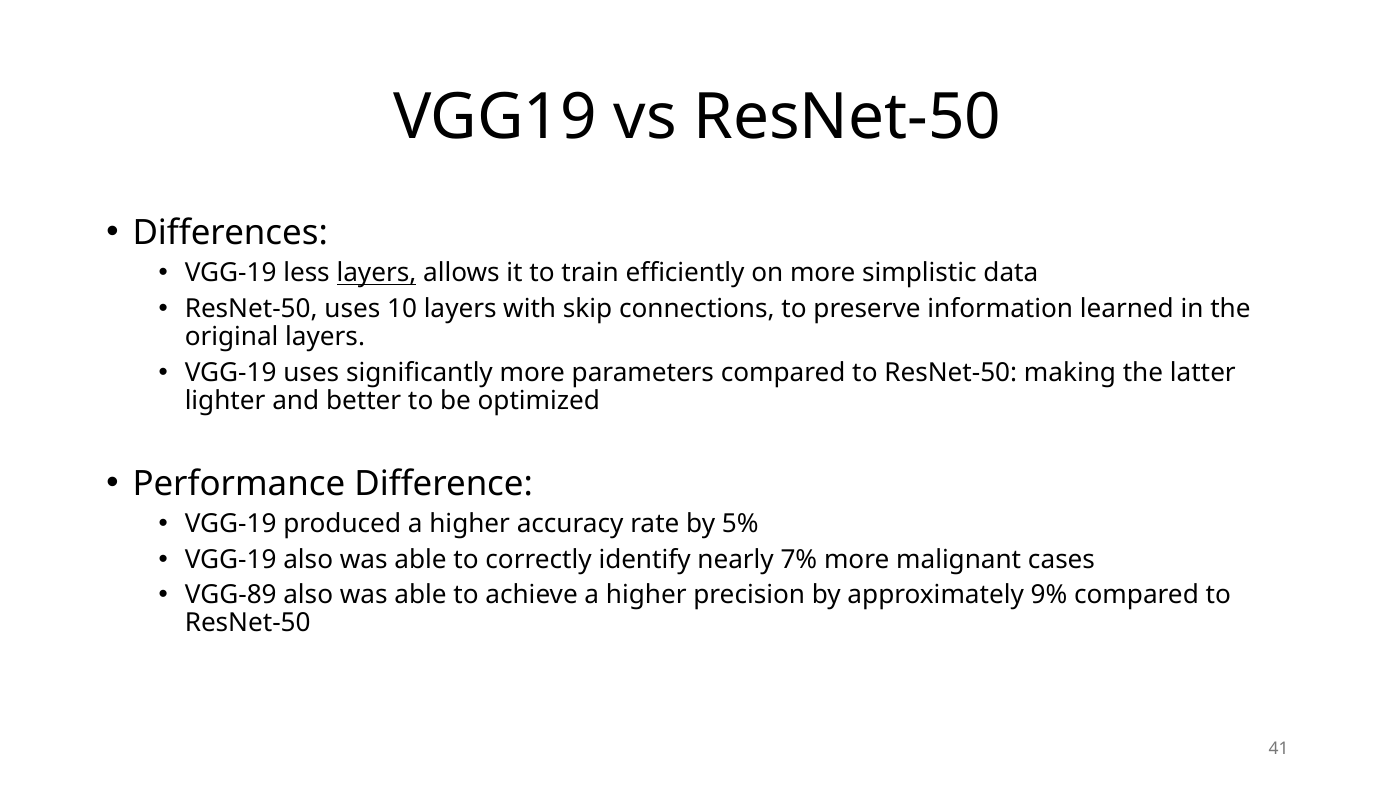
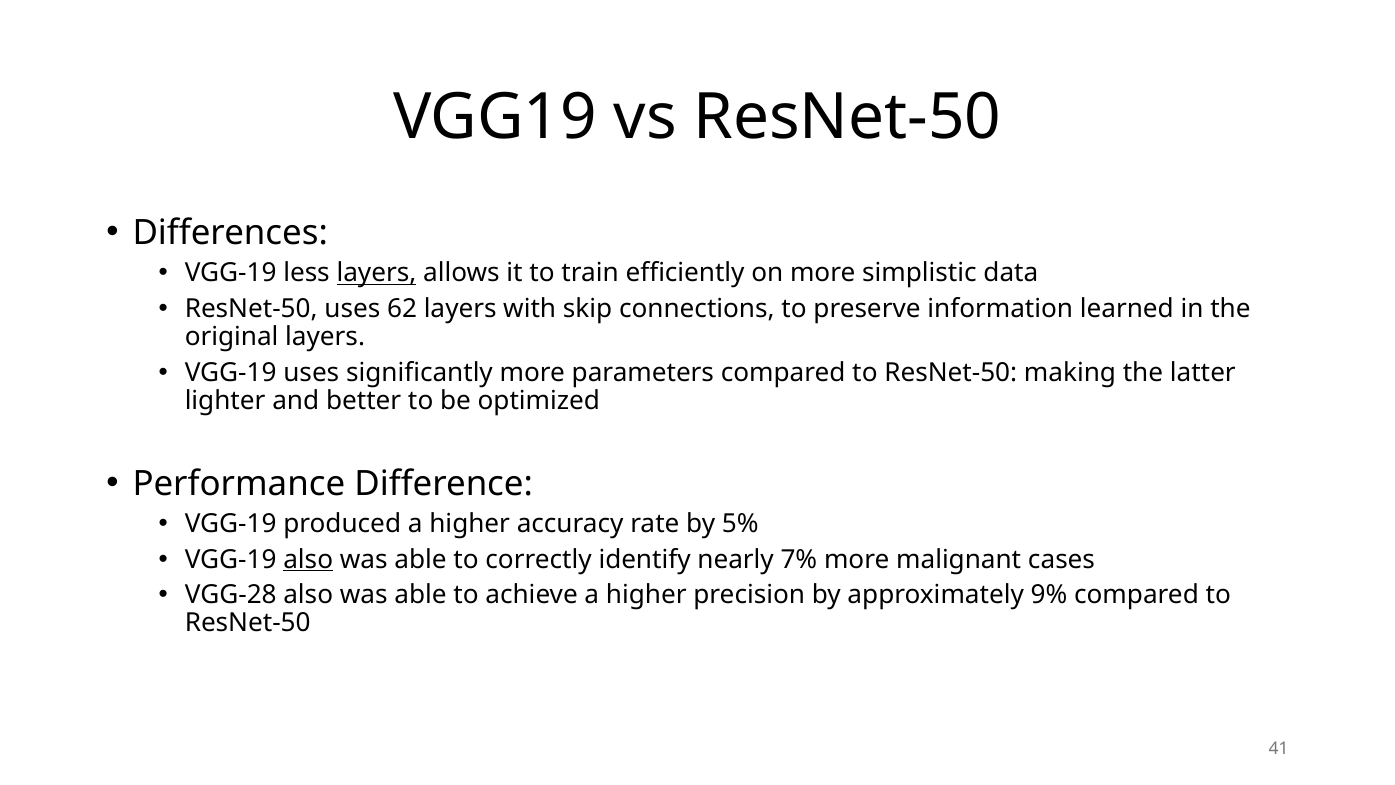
10: 10 -> 62
also at (308, 559) underline: none -> present
VGG-89: VGG-89 -> VGG-28
